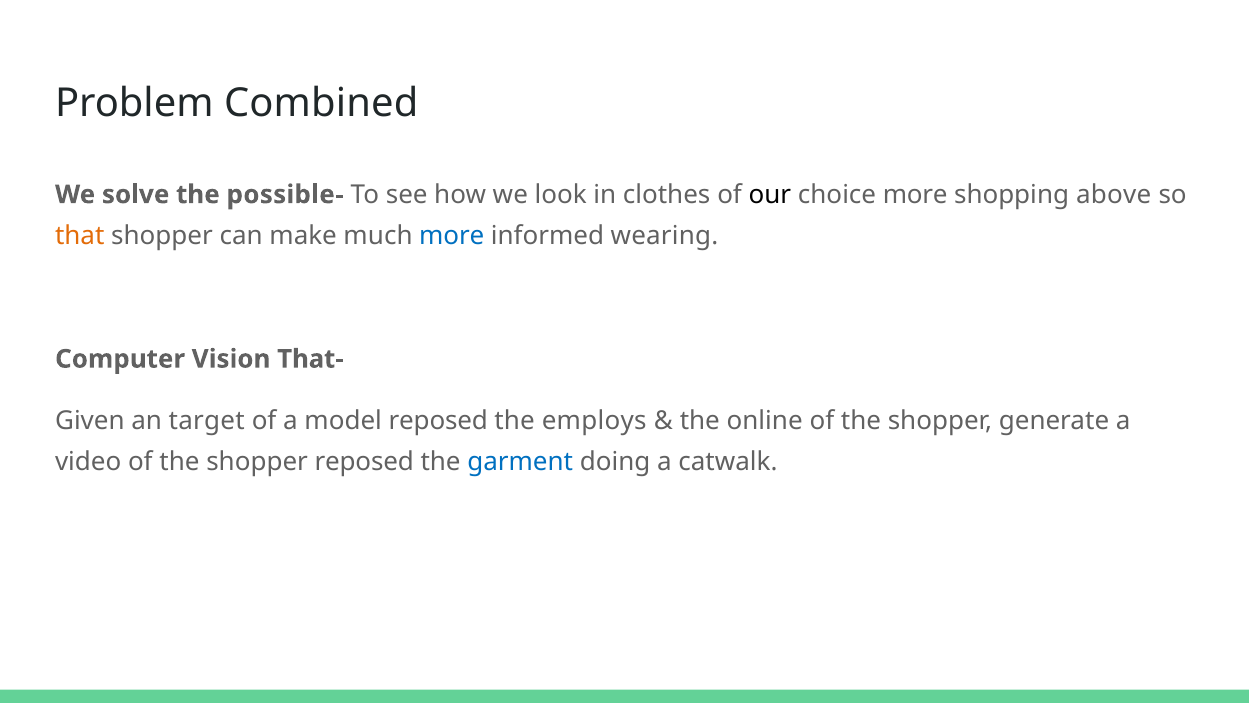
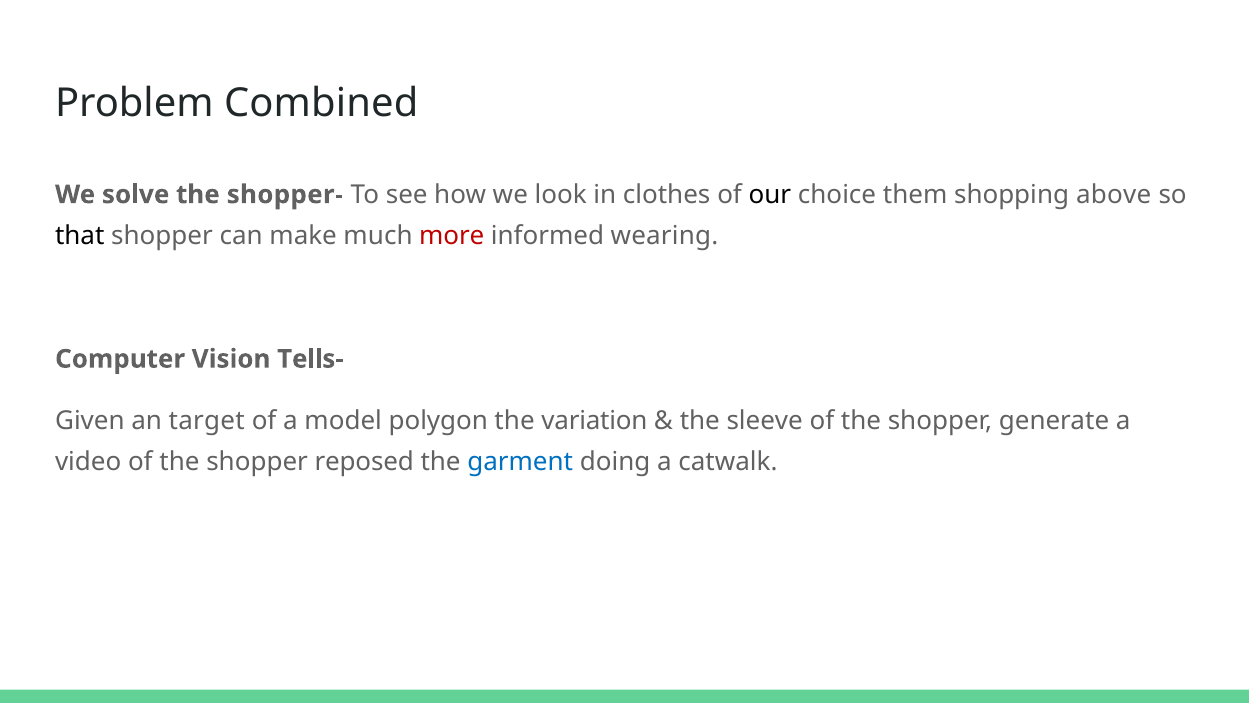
possible-: possible- -> shopper-
choice more: more -> them
that colour: orange -> black
more at (452, 235) colour: blue -> red
That-: That- -> Tells-
model reposed: reposed -> polygon
employs: employs -> variation
online: online -> sleeve
